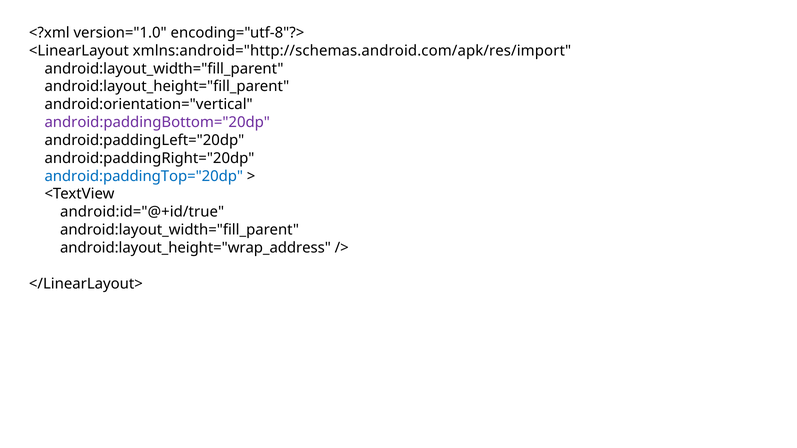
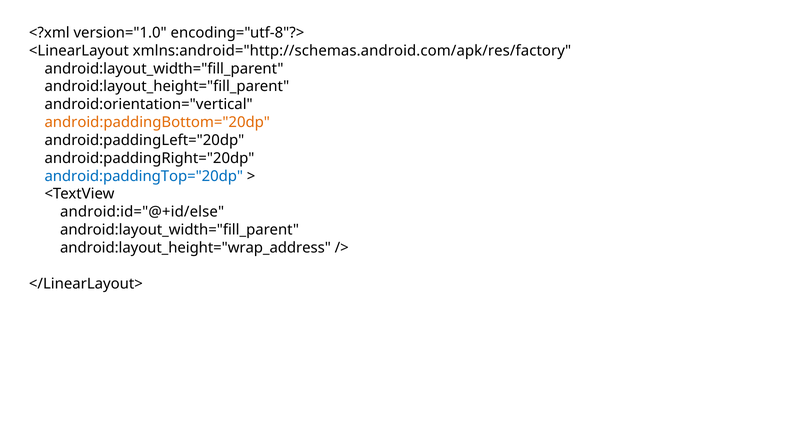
xmlns:android="http://schemas.android.com/apk/res/import: xmlns:android="http://schemas.android.com/apk/res/import -> xmlns:android="http://schemas.android.com/apk/res/factory
android:paddingBottom="20dp colour: purple -> orange
android:id="@+id/true: android:id="@+id/true -> android:id="@+id/else
